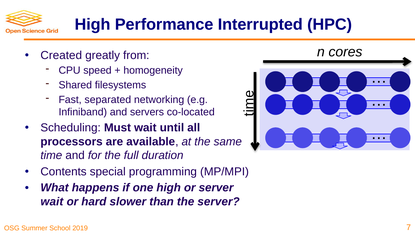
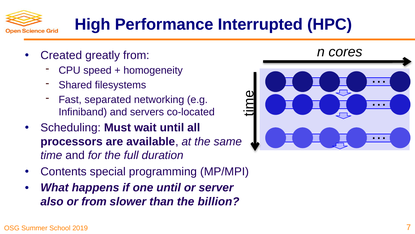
one high: high -> until
wait at (52, 201): wait -> also
or hard: hard -> from
the server: server -> billion
